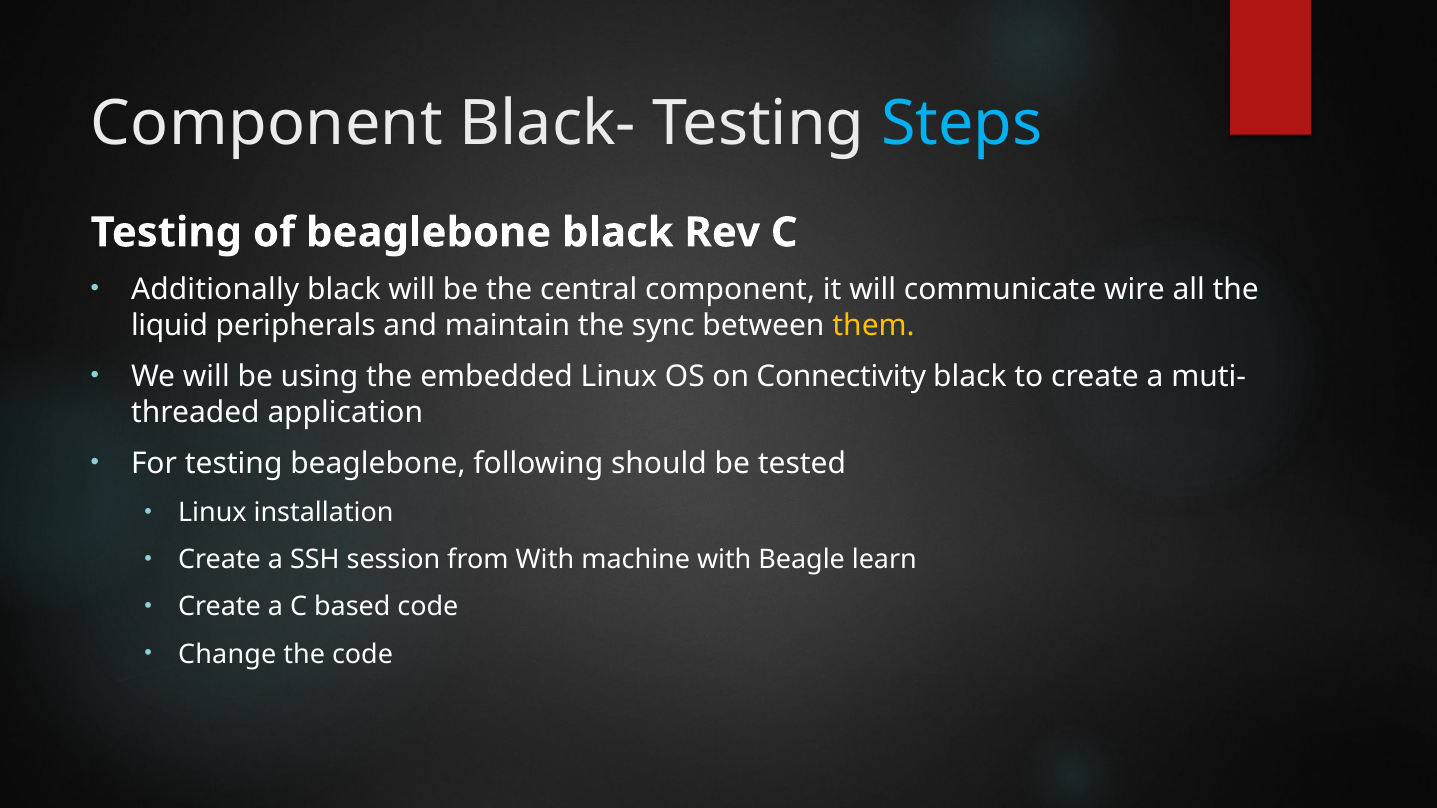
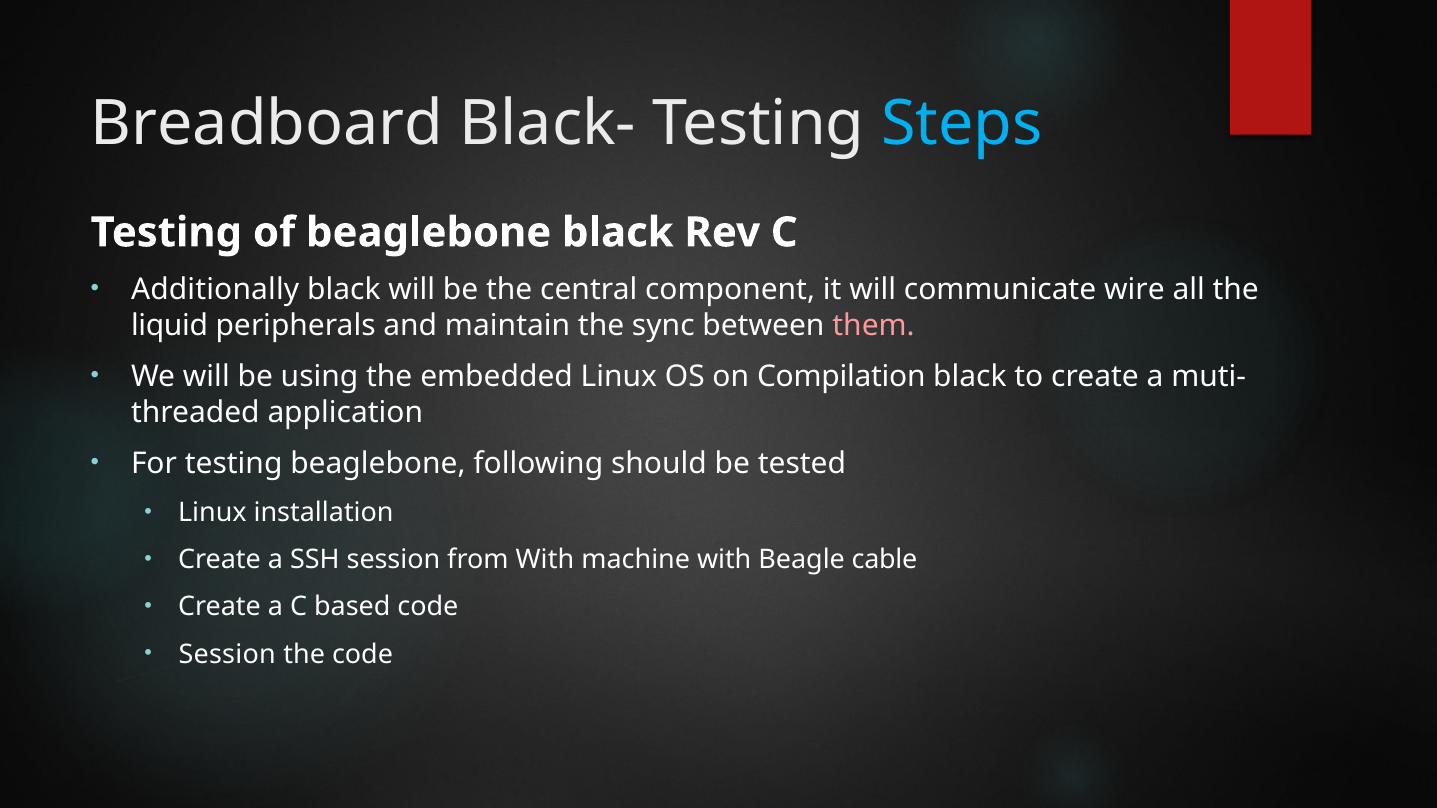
Component at (267, 124): Component -> Breadboard
them colour: yellow -> pink
Connectivity: Connectivity -> Compilation
learn: learn -> cable
Change at (227, 655): Change -> Session
